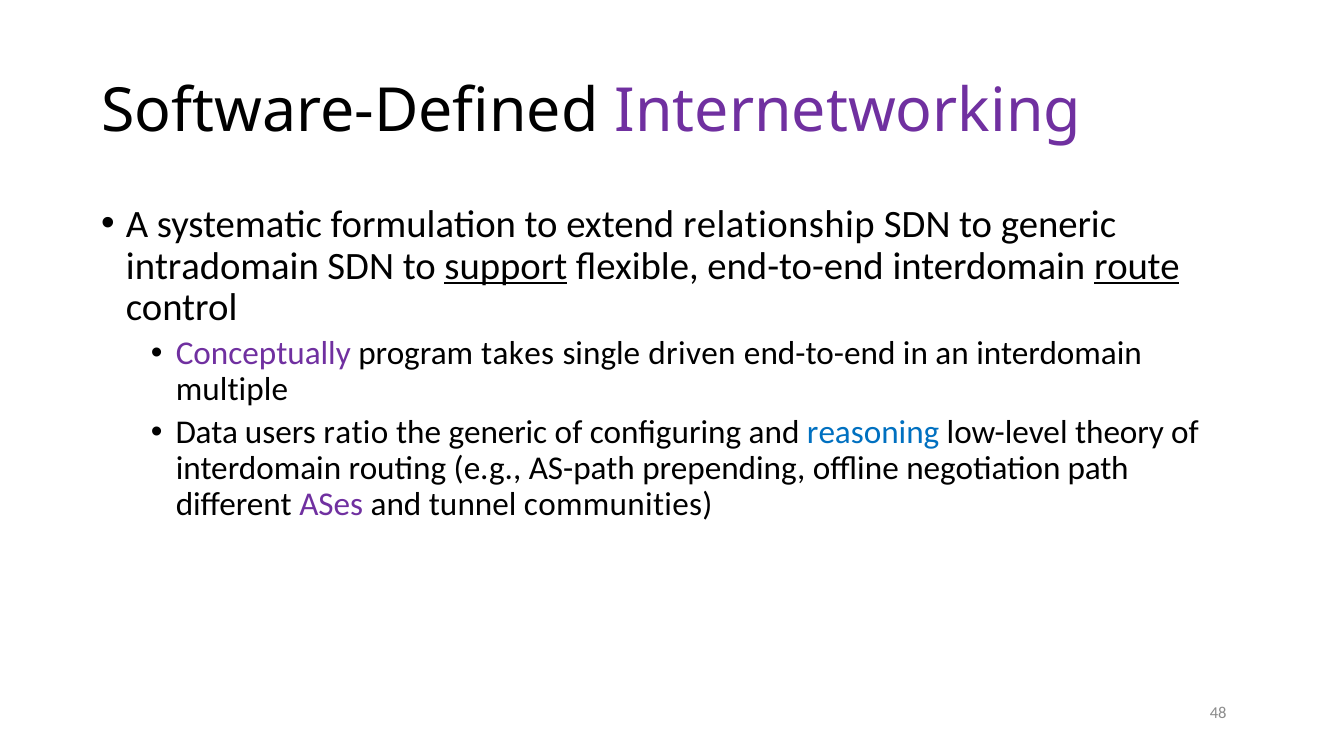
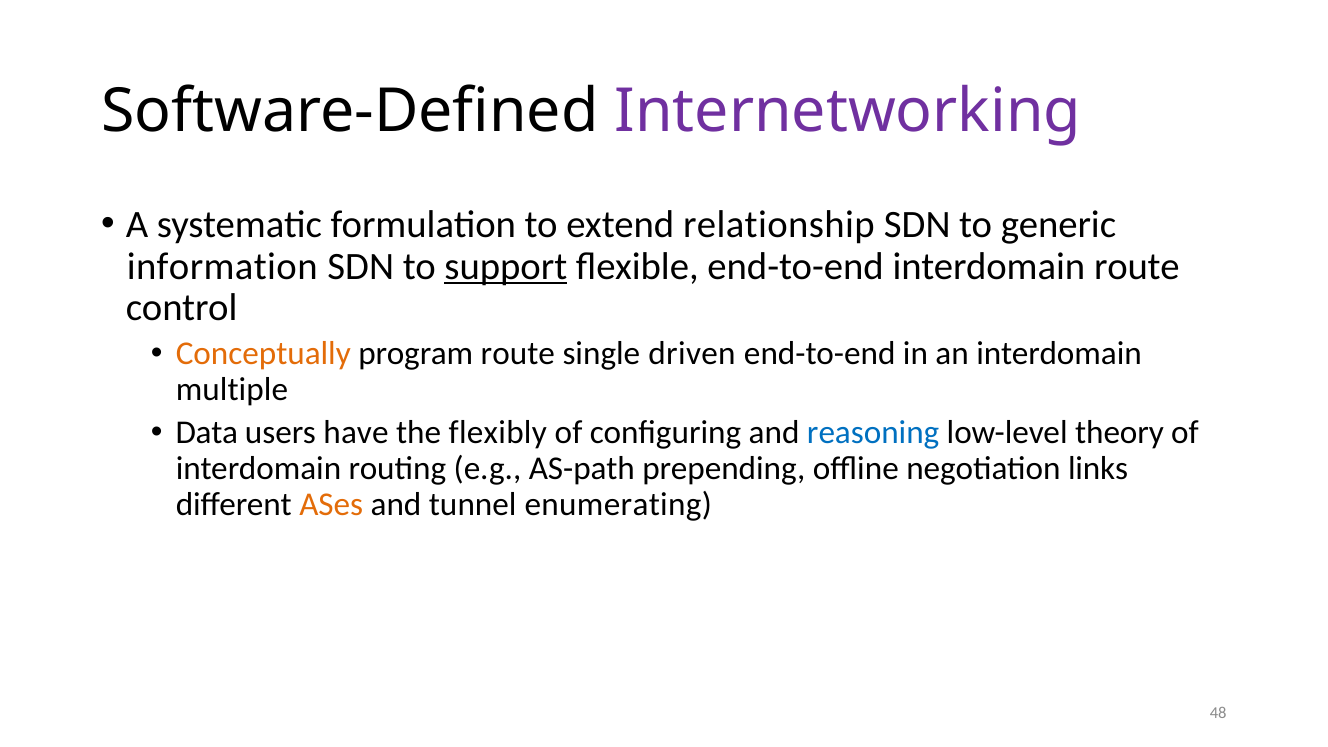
intradomain: intradomain -> information
route at (1137, 266) underline: present -> none
Conceptually colour: purple -> orange
program takes: takes -> route
ratio: ratio -> have
the generic: generic -> flexibly
path: path -> links
ASes colour: purple -> orange
communities: communities -> enumerating
